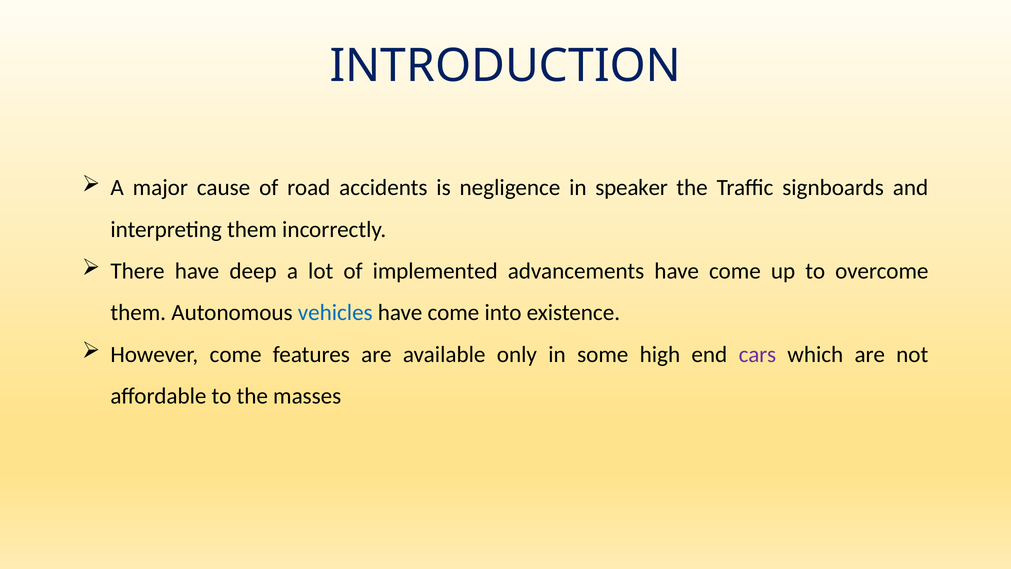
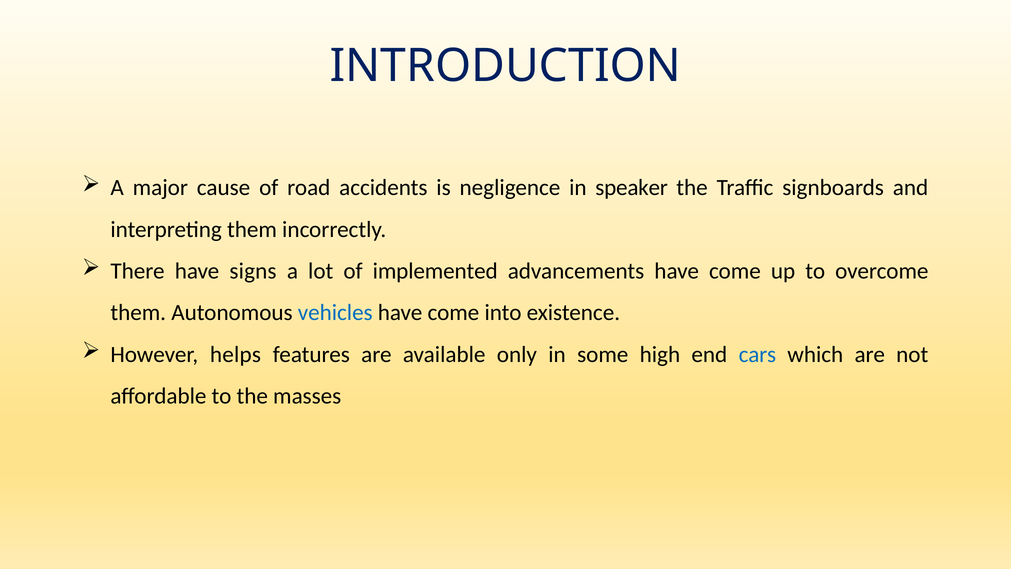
deep: deep -> signs
However come: come -> helps
cars colour: purple -> blue
